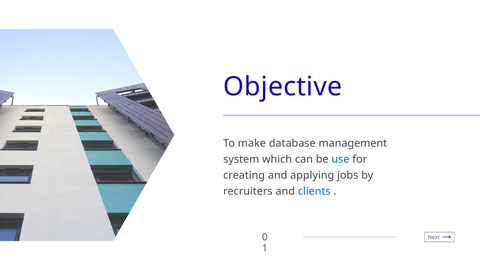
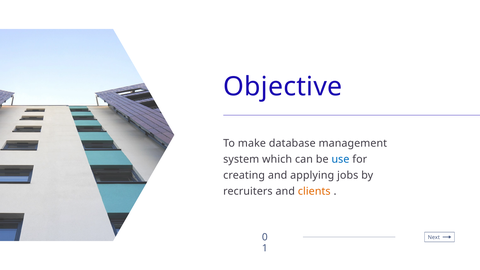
clients colour: blue -> orange
